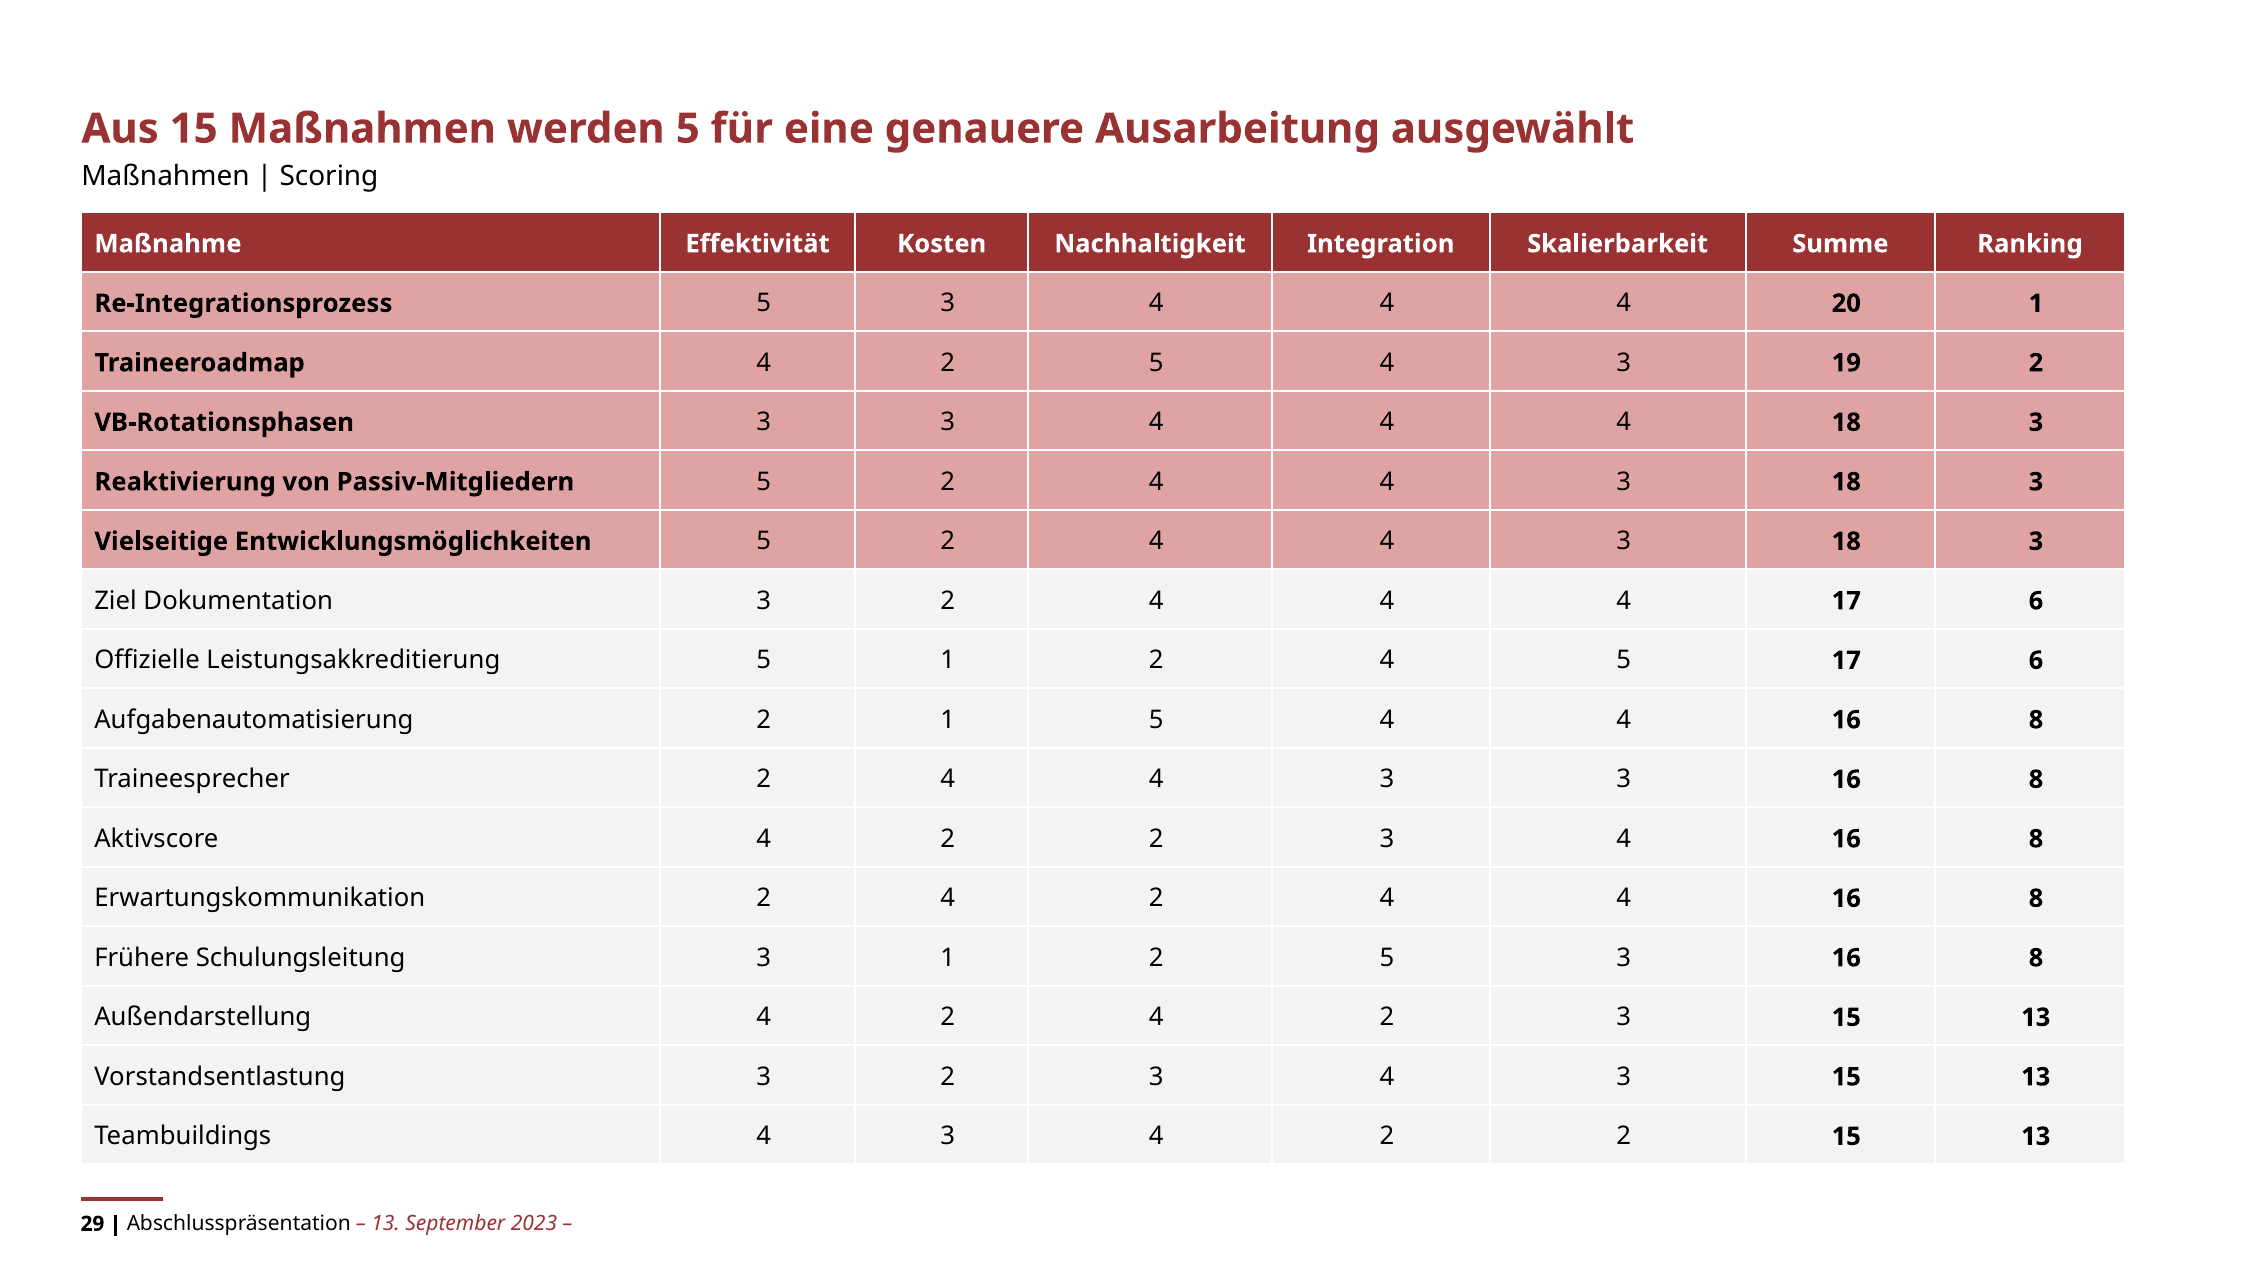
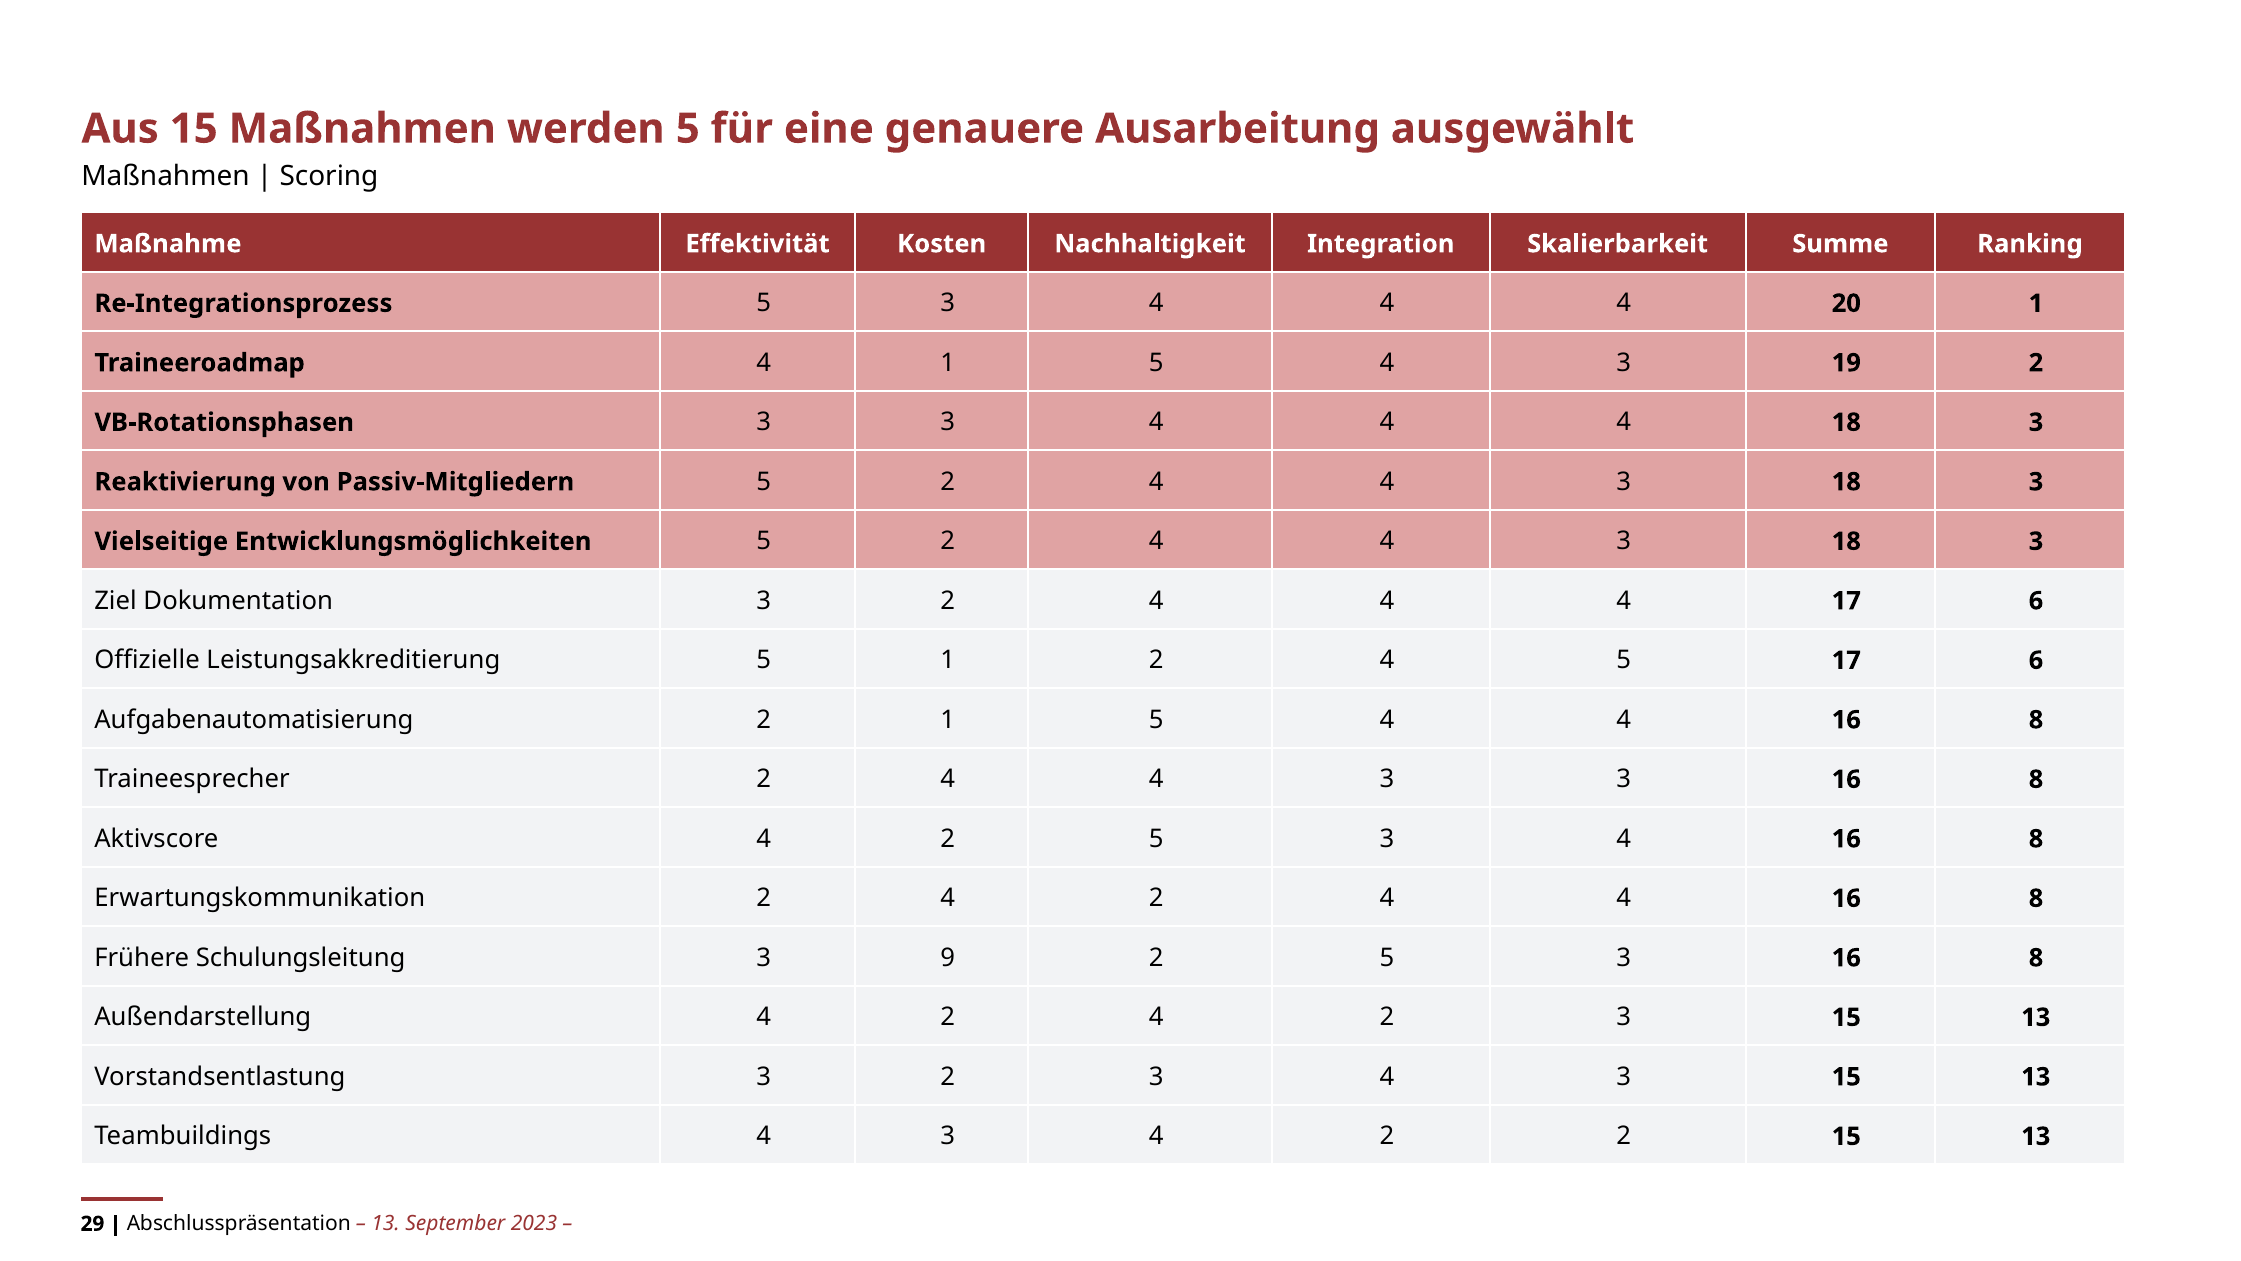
Traineeroadmap 4 2: 2 -> 1
Aktivscore 4 2 2: 2 -> 5
3 1: 1 -> 9
